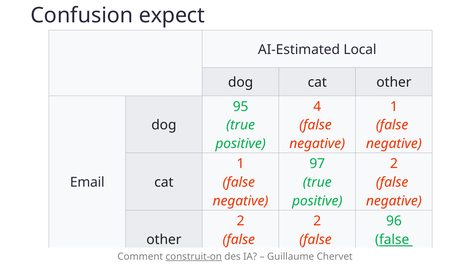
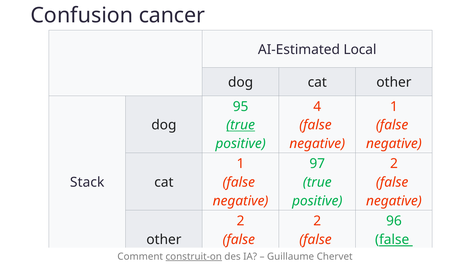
expect: expect -> cancer
true at (241, 125) underline: none -> present
Email: Email -> Stack
